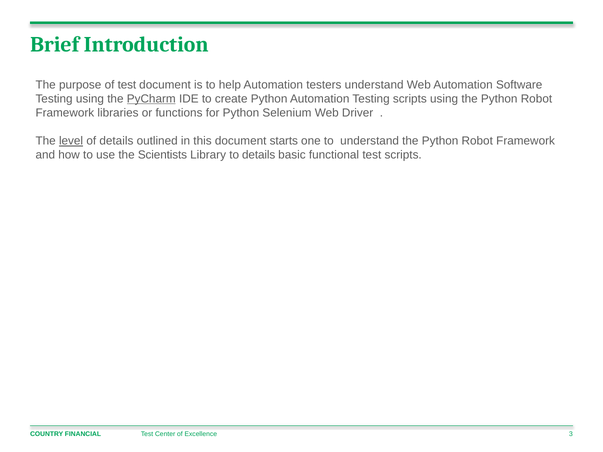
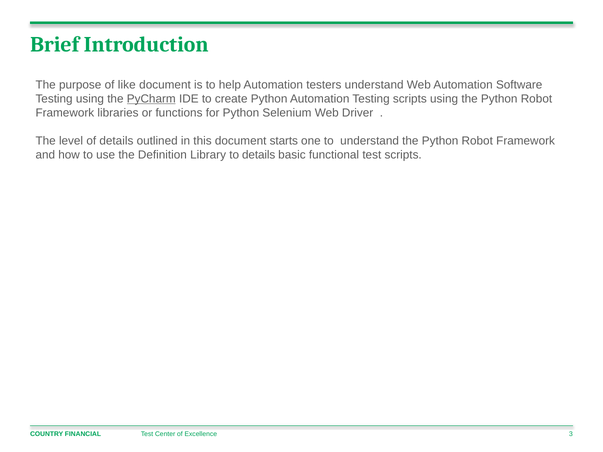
of test: test -> like
level underline: present -> none
Scientists: Scientists -> Definition
